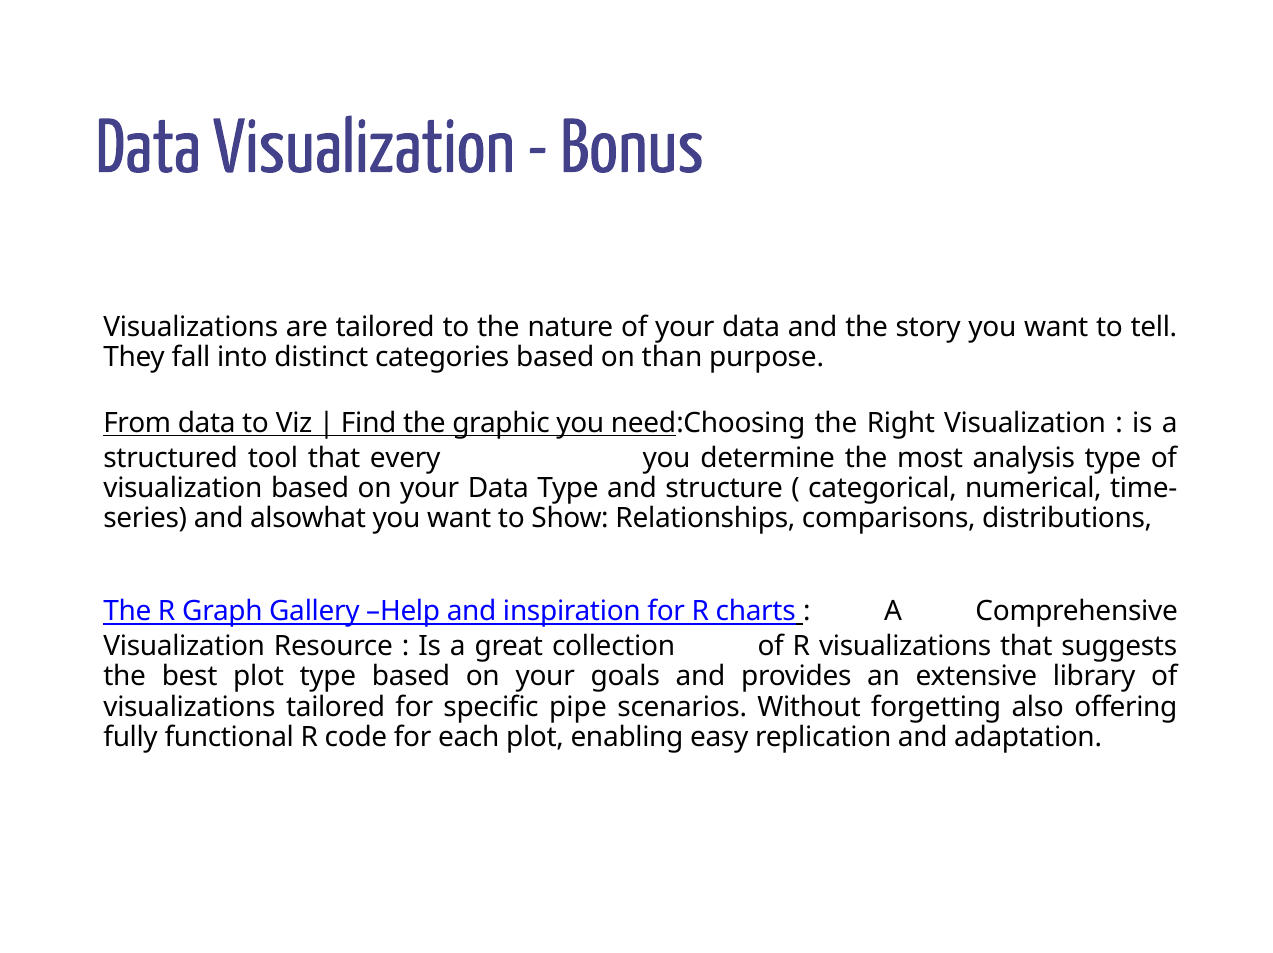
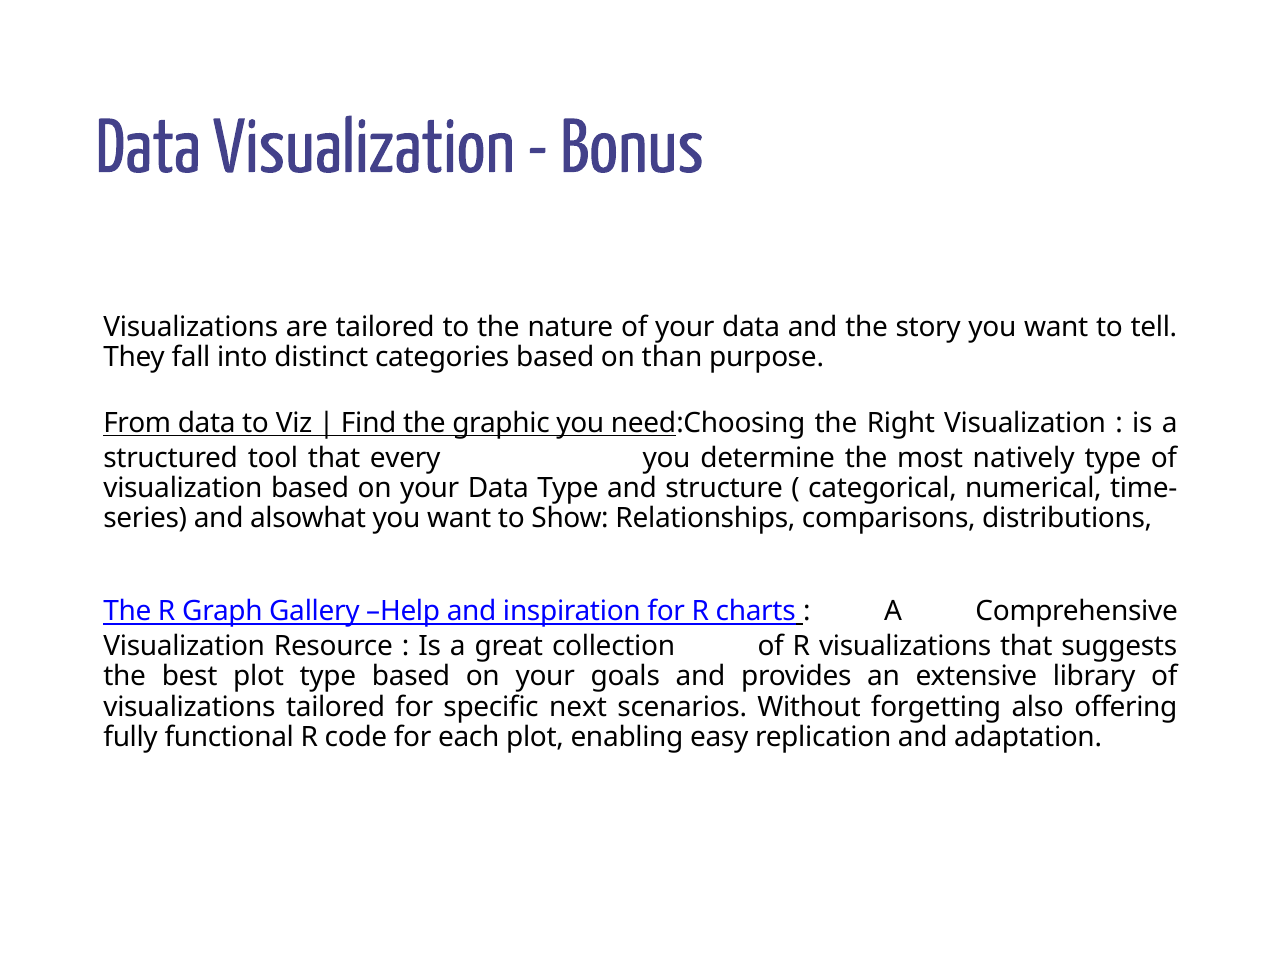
analysis: analysis -> natively
pipe: pipe -> next
